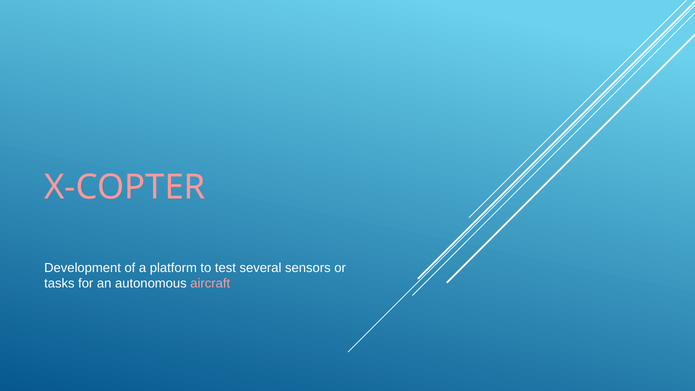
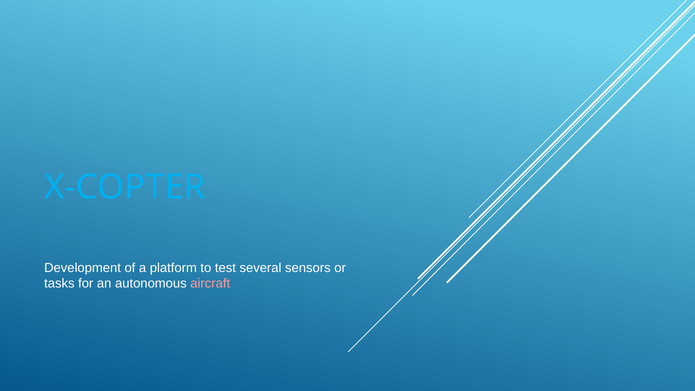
X-COPTER colour: pink -> light blue
